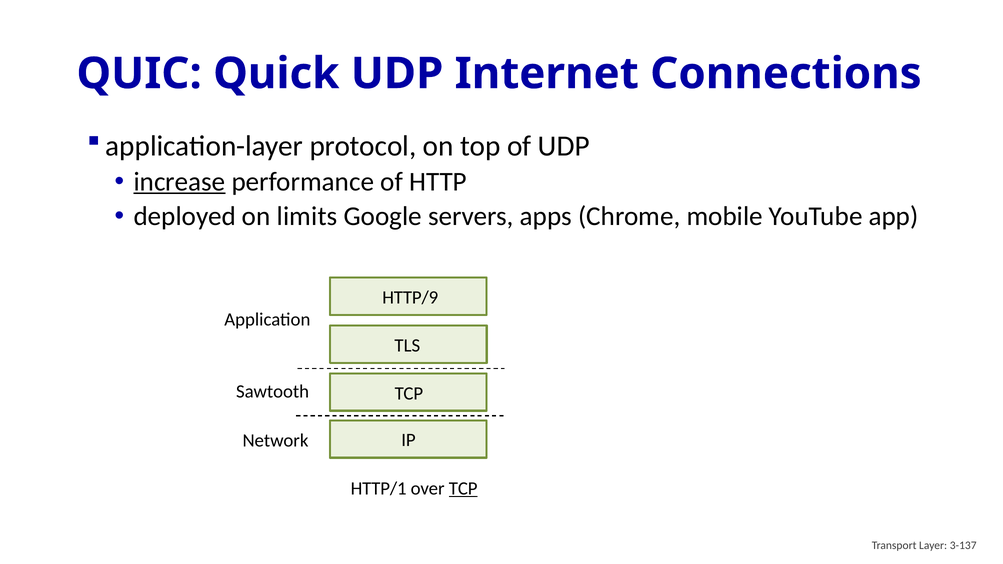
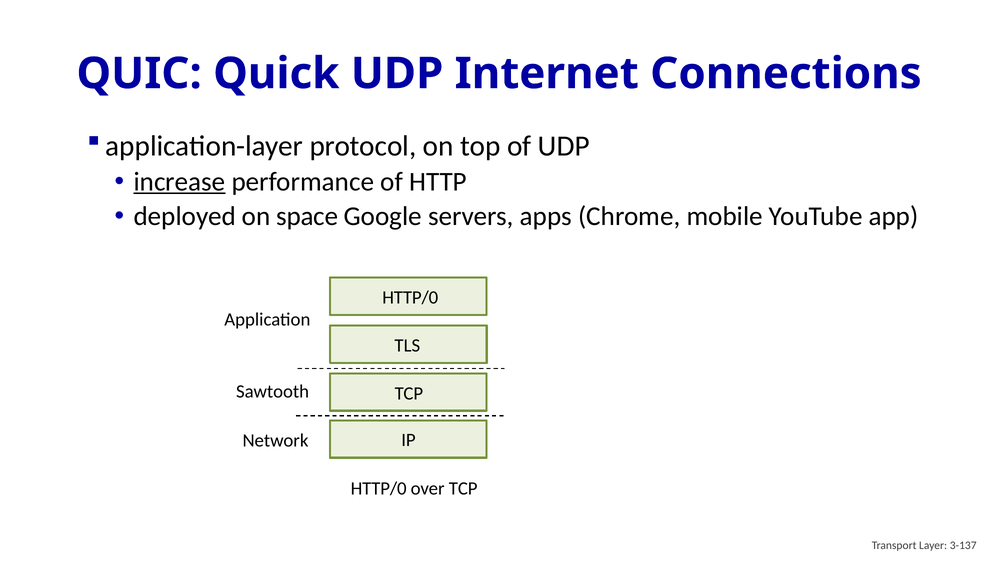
limits: limits -> space
HTTP/9 at (410, 298): HTTP/9 -> HTTP/0
HTTP/1 at (379, 489): HTTP/1 -> HTTP/0
TCP at (463, 489) underline: present -> none
